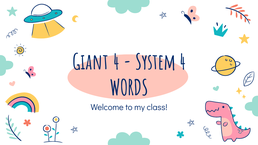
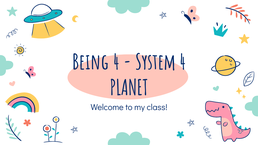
Giant: Giant -> Being
WORDS: WORDS -> PLANET
